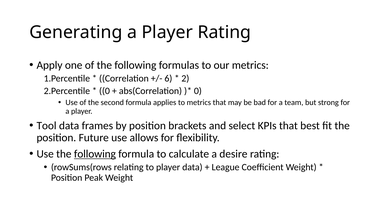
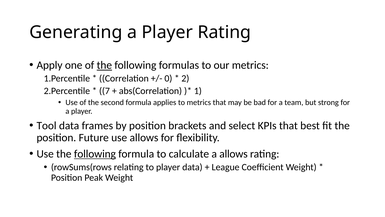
the at (104, 65) underline: none -> present
6: 6 -> 0
0 at (104, 91): 0 -> 7
0 at (198, 91): 0 -> 1
a desire: desire -> allows
